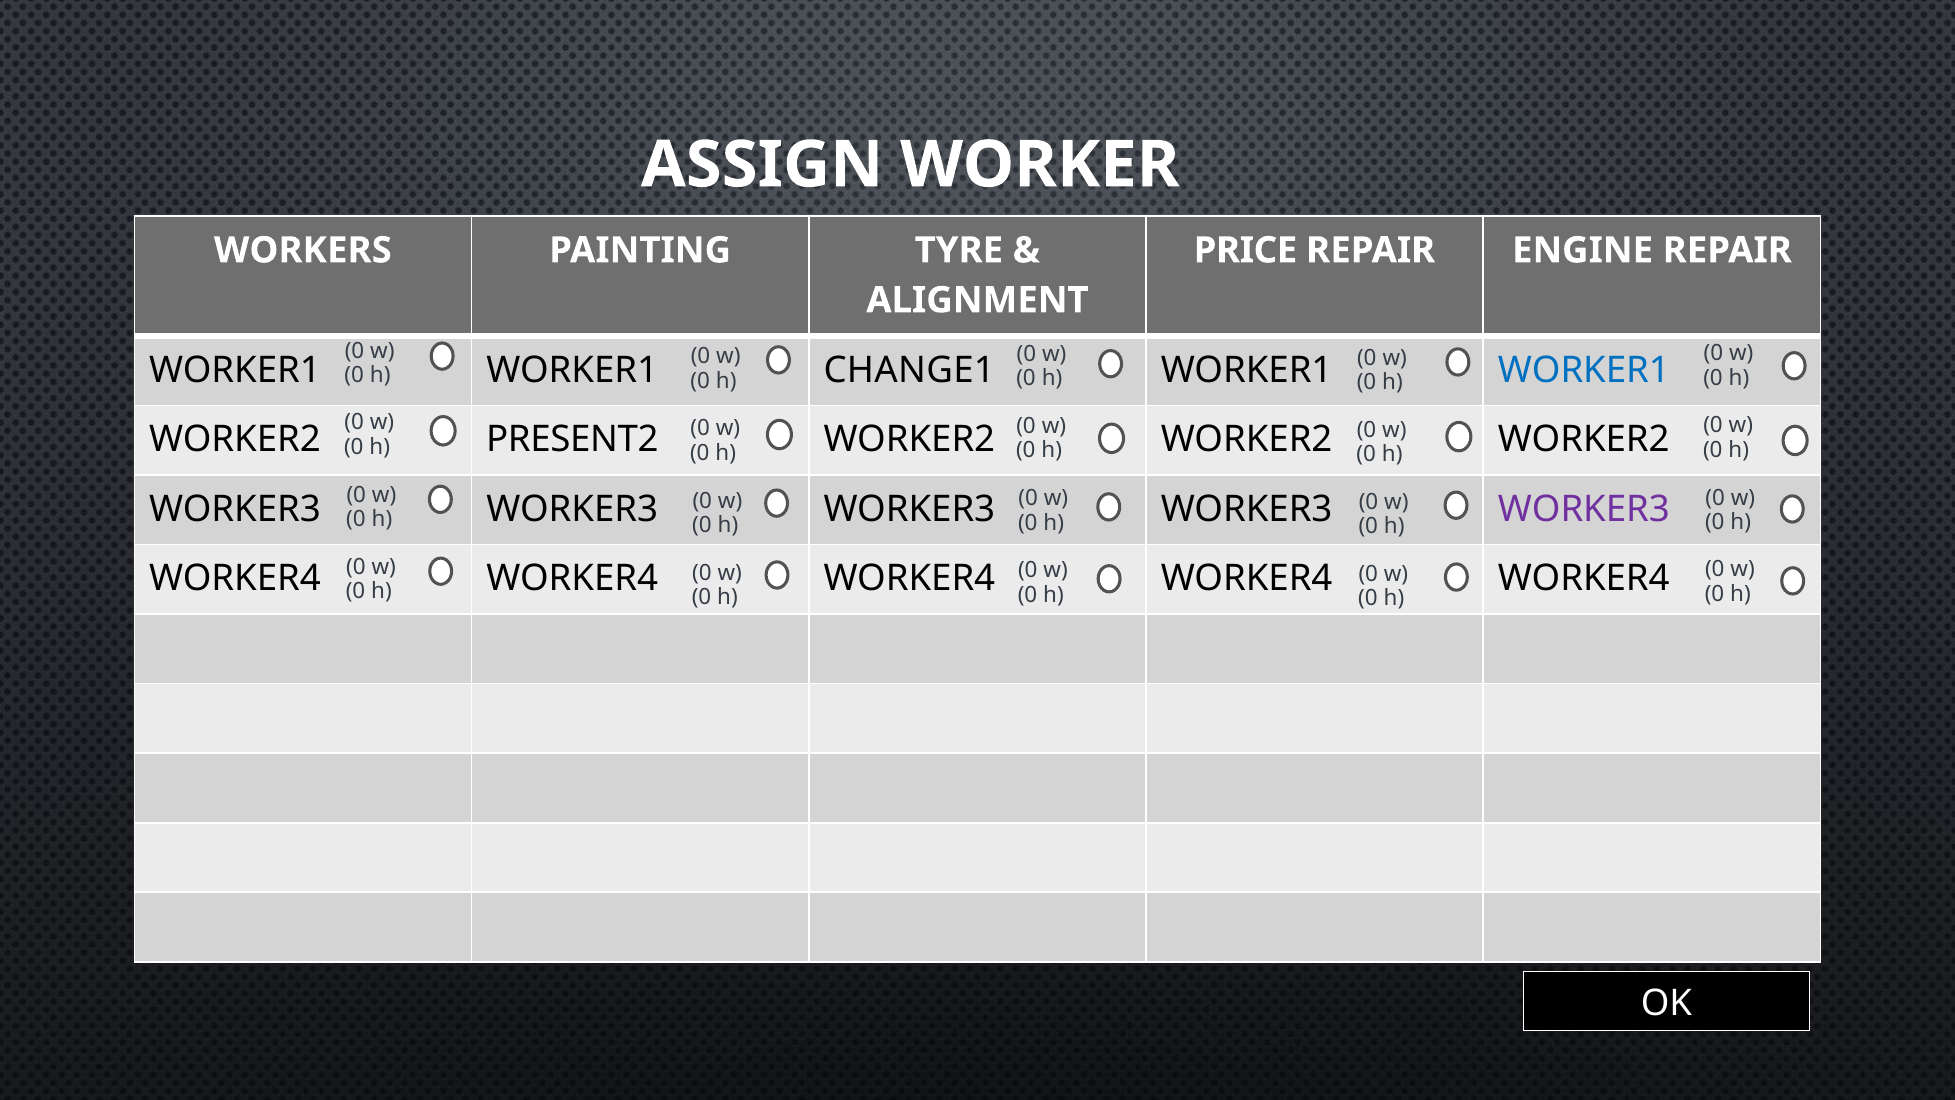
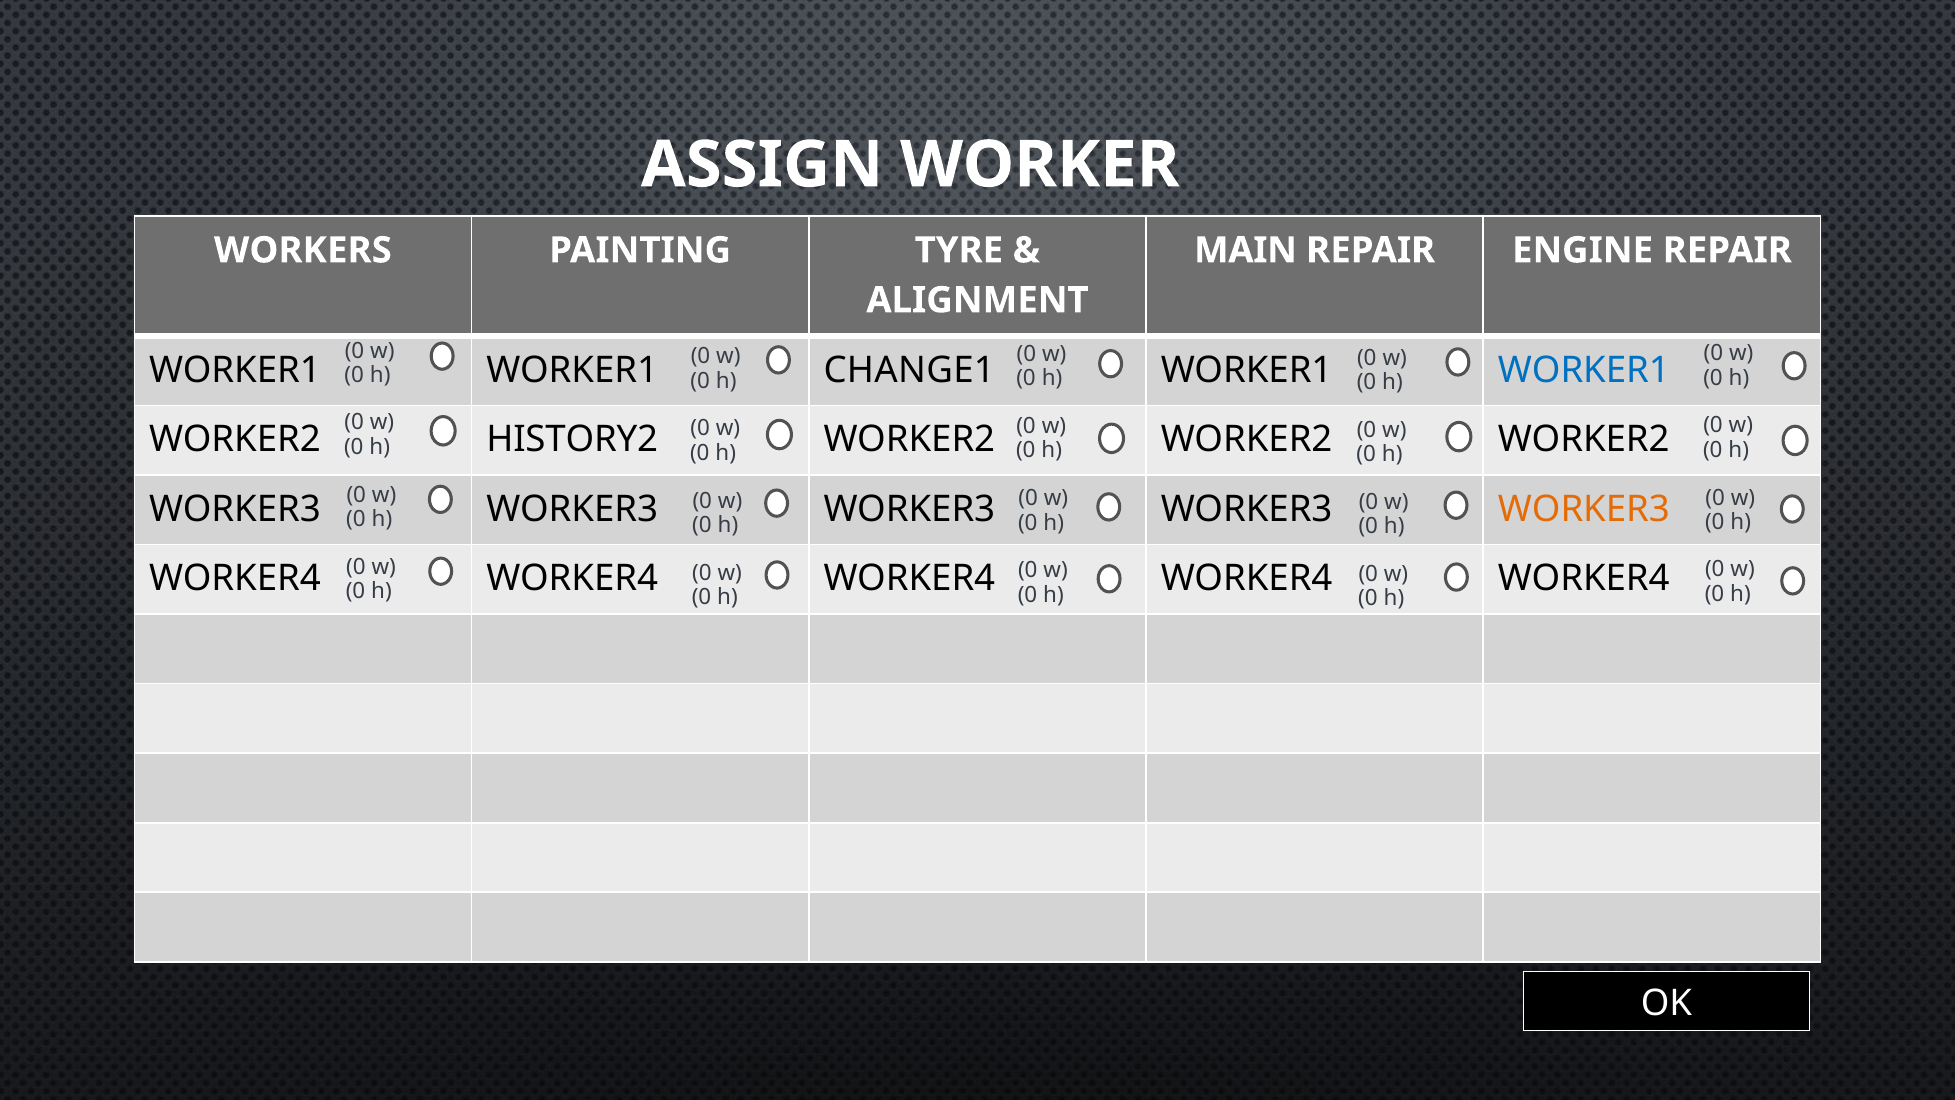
PRICE: PRICE -> MAIN
PRESENT2: PRESENT2 -> HISTORY2
WORKER3 at (1584, 509) colour: purple -> orange
